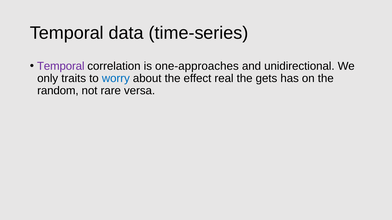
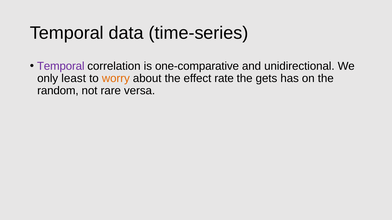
one-approaches: one-approaches -> one-comparative
traits: traits -> least
worry colour: blue -> orange
real: real -> rate
